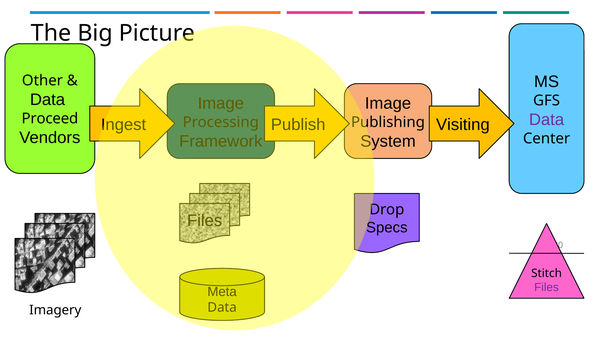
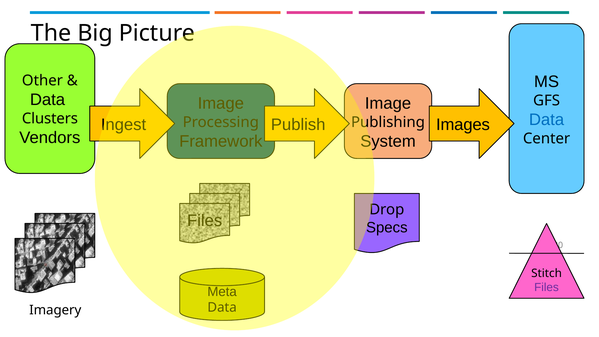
Data at (547, 120) colour: purple -> blue
Proceed: Proceed -> Clusters
Visiting: Visiting -> Images
